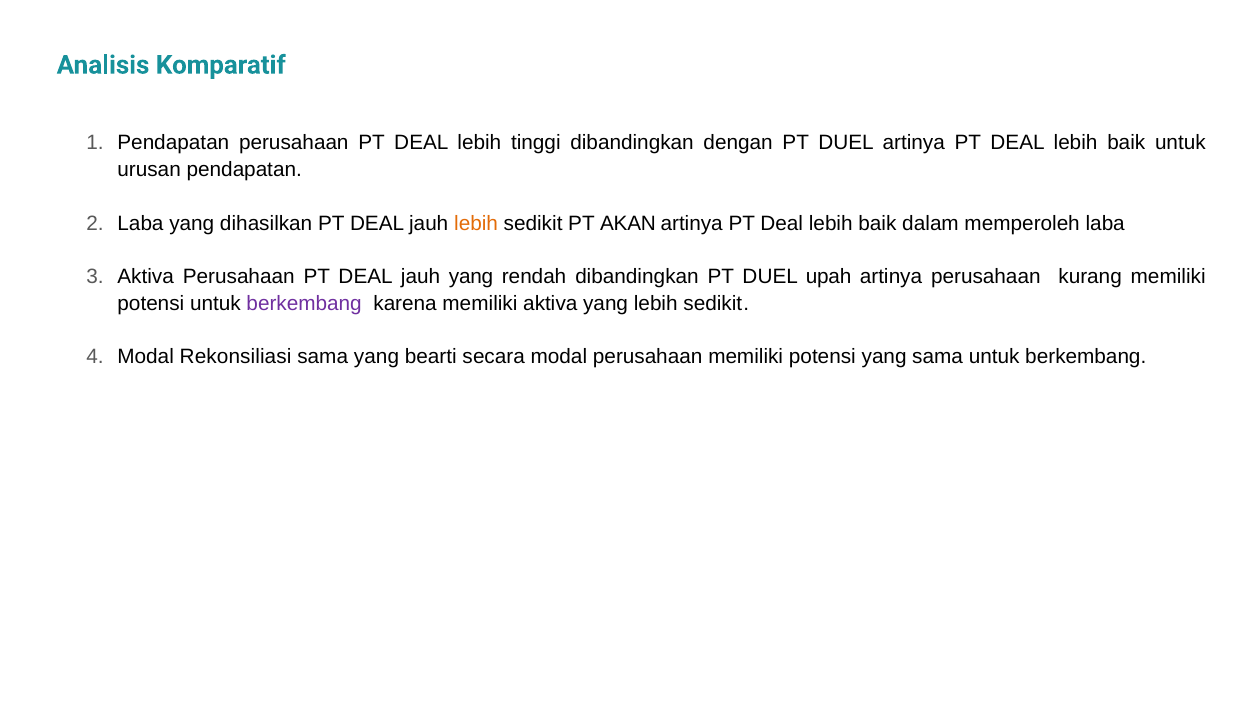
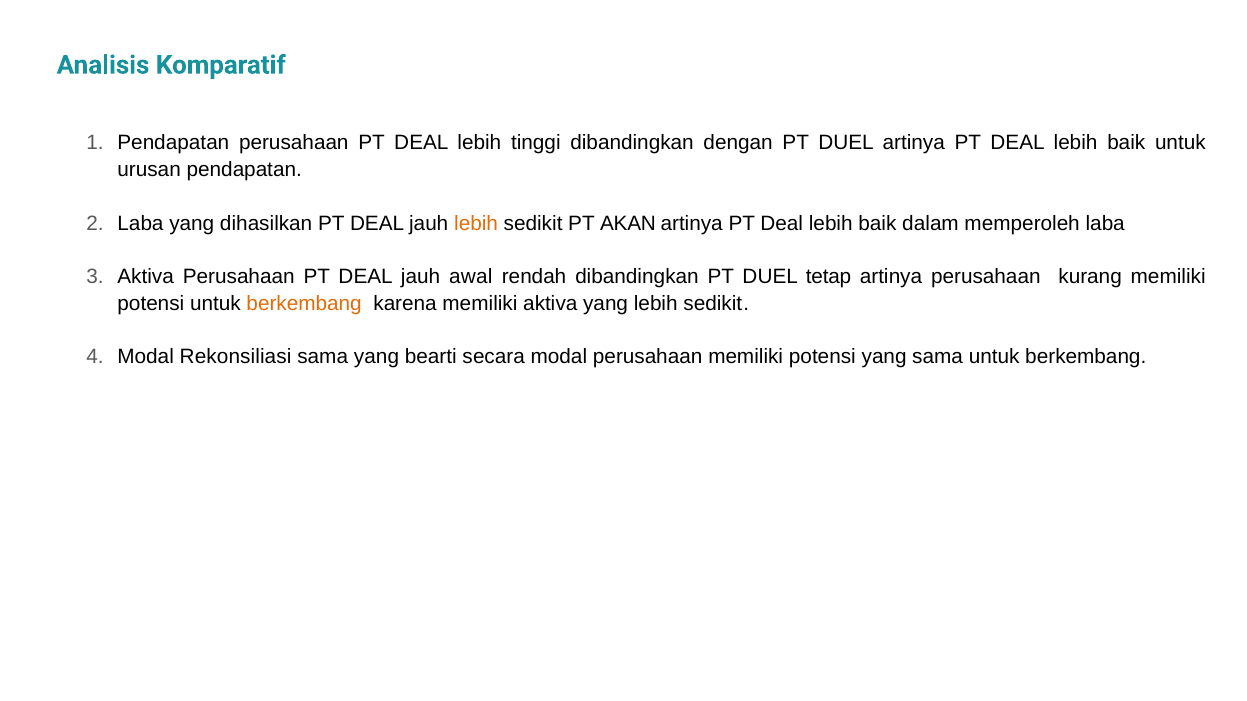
jauh yang: yang -> awal
upah: upah -> tetap
berkembang at (304, 304) colour: purple -> orange
